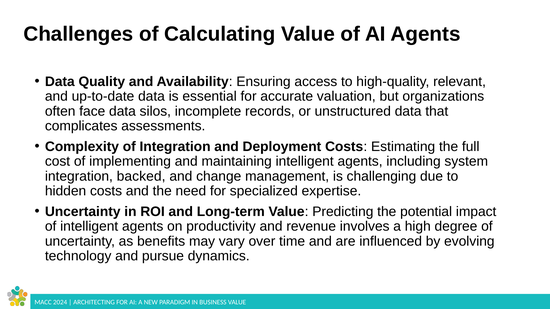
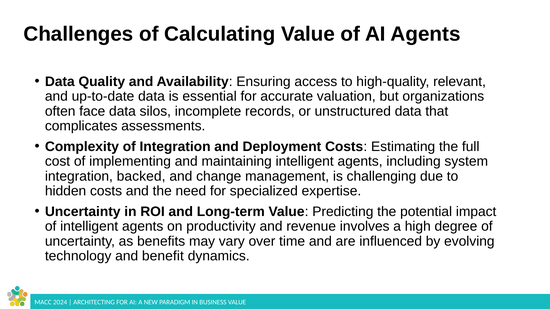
pursue: pursue -> benefit
